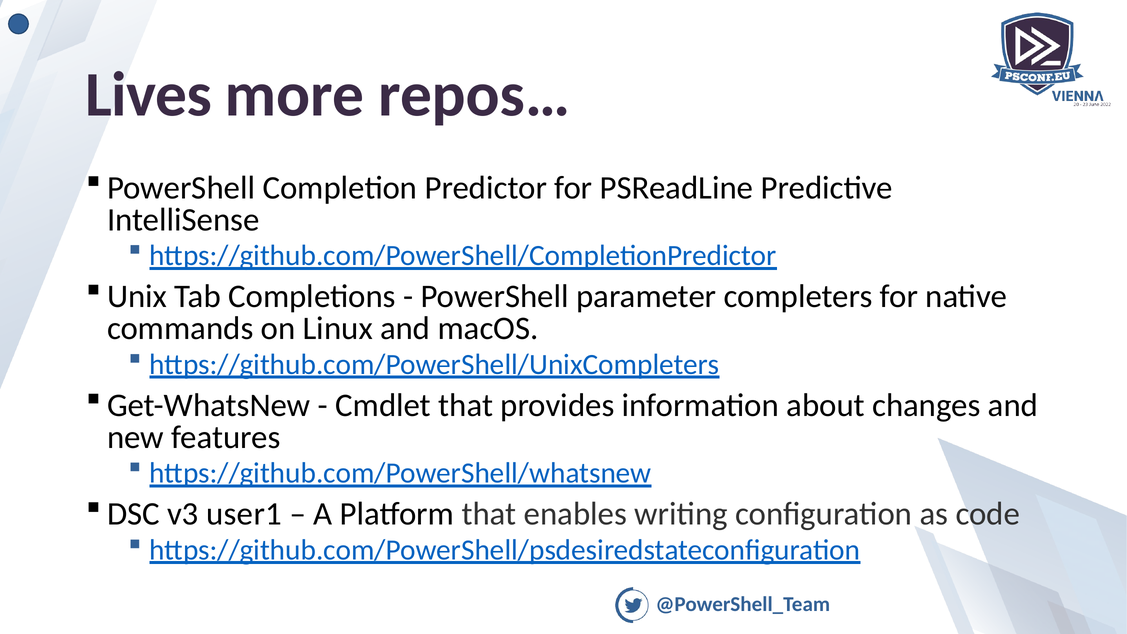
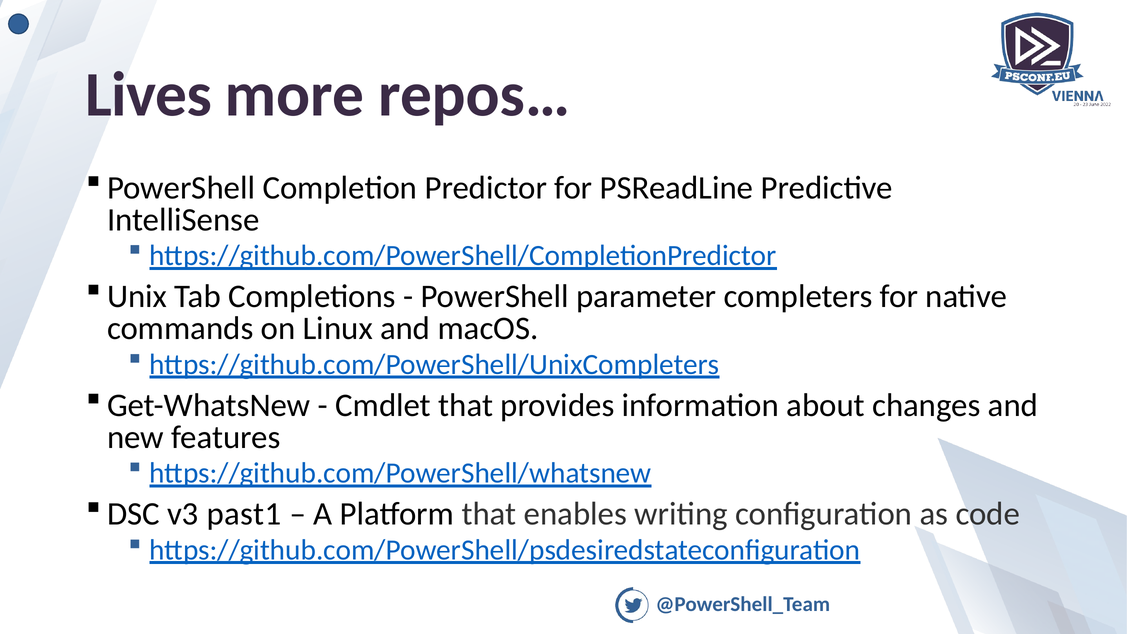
user1: user1 -> past1
